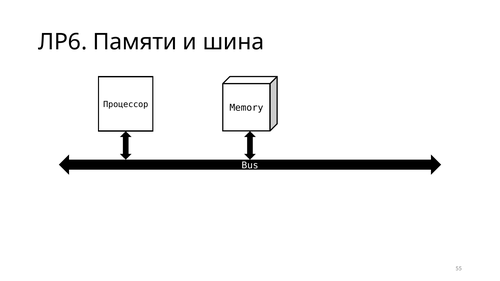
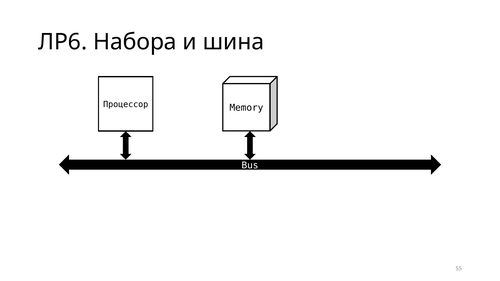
Памяти: Памяти -> Набора
